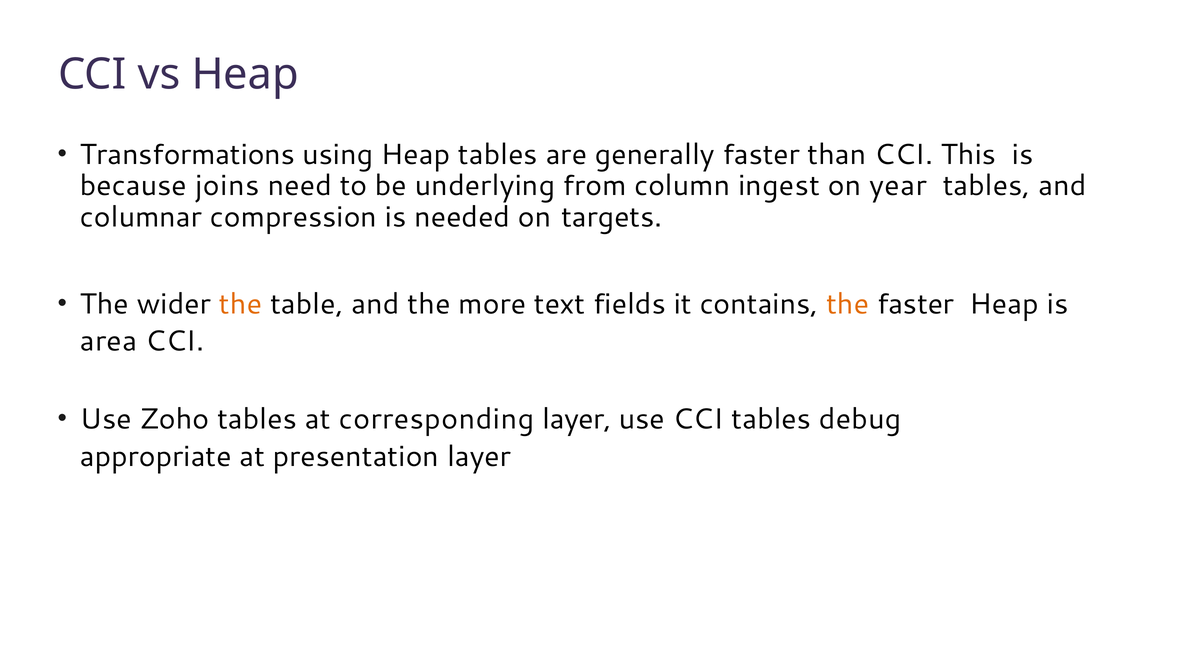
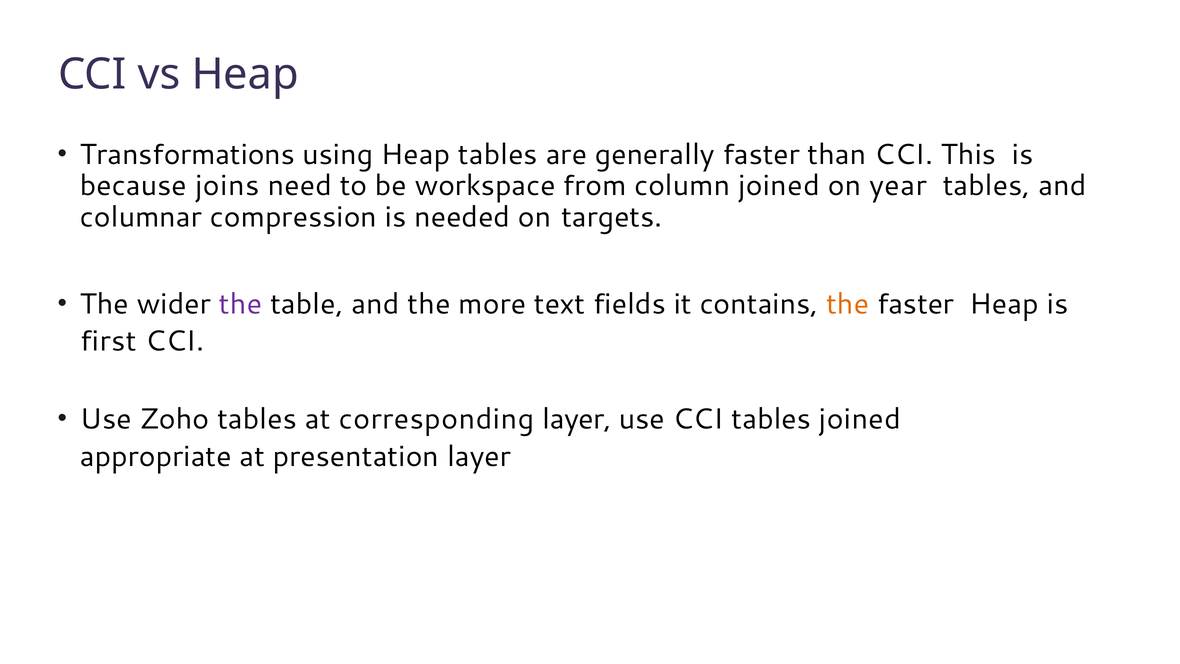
underlying: underlying -> workspace
column ingest: ingest -> joined
the at (241, 304) colour: orange -> purple
area: area -> first
tables debug: debug -> joined
